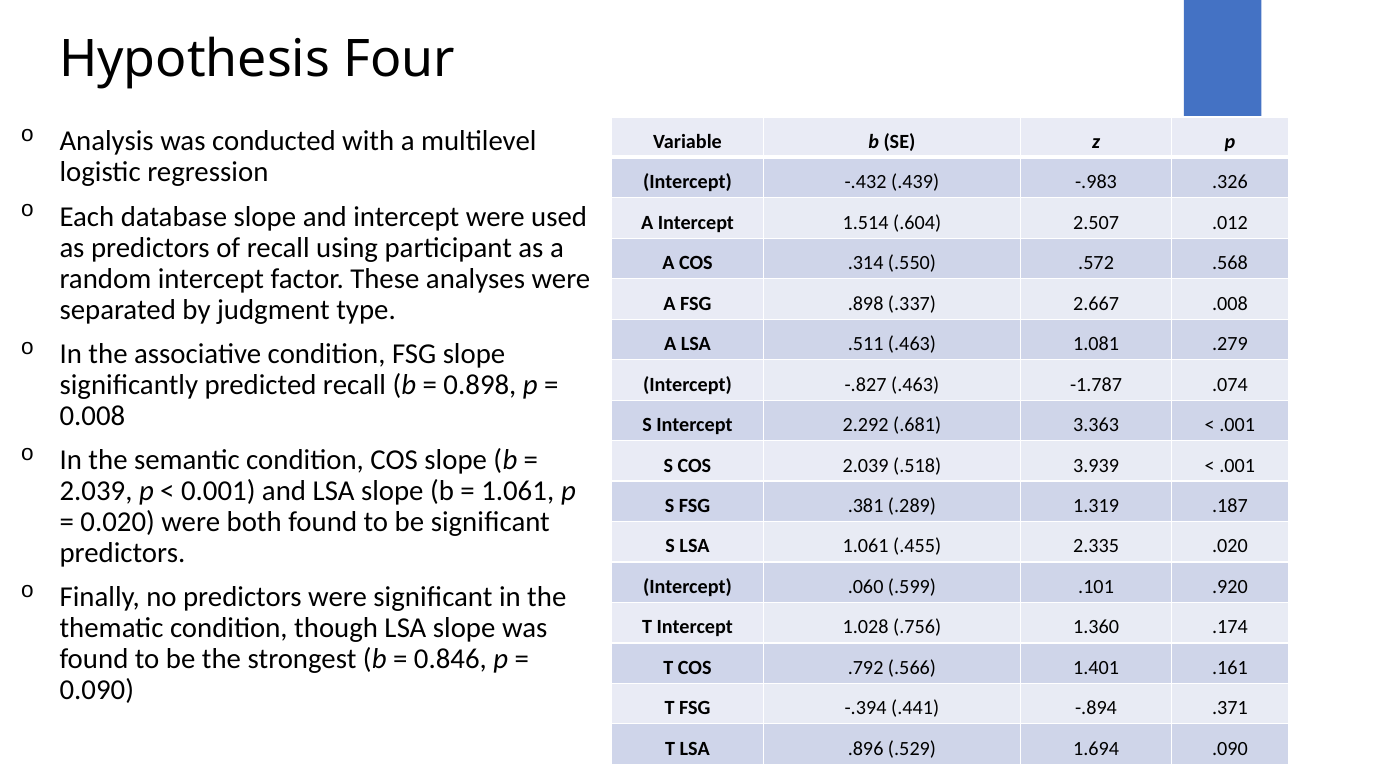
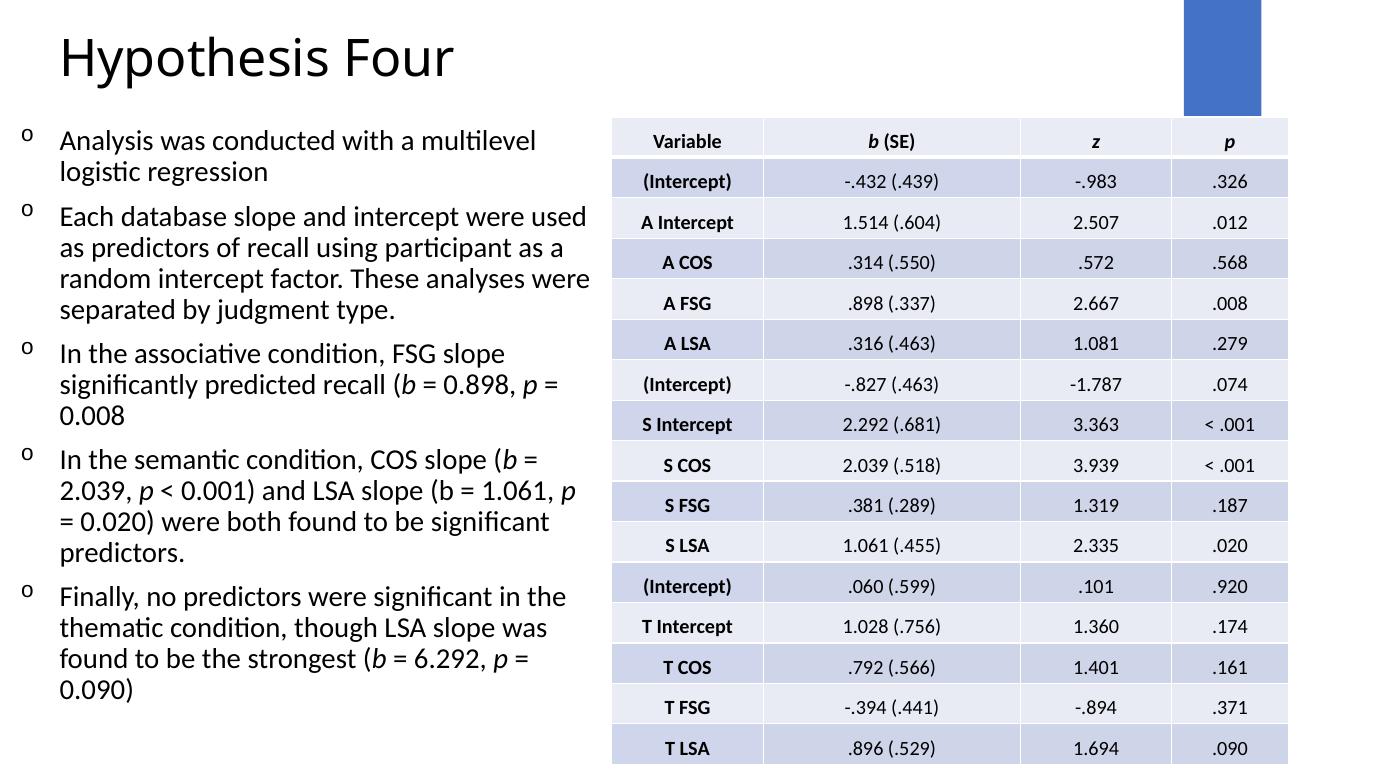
.511: .511 -> .316
0.846: 0.846 -> 6.292
